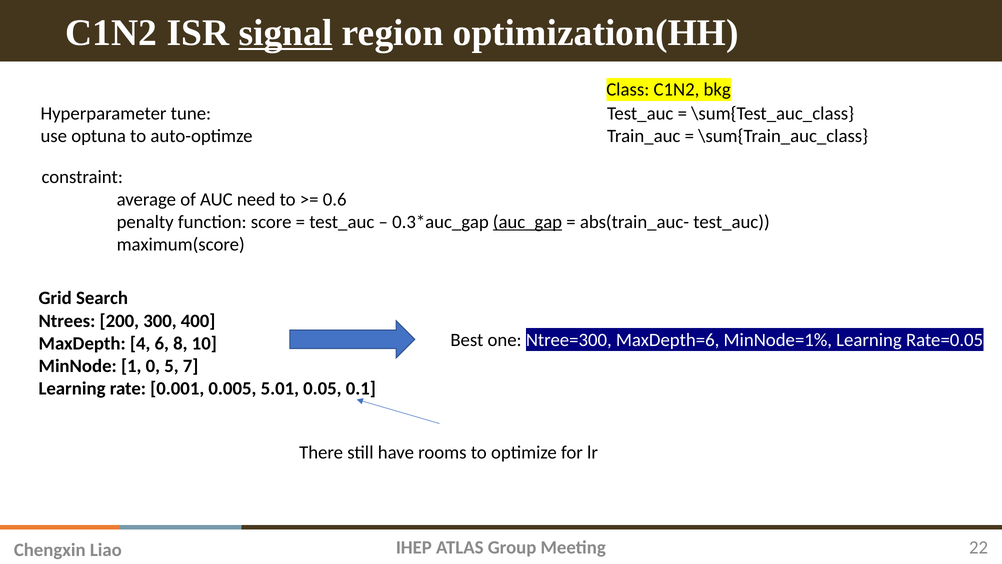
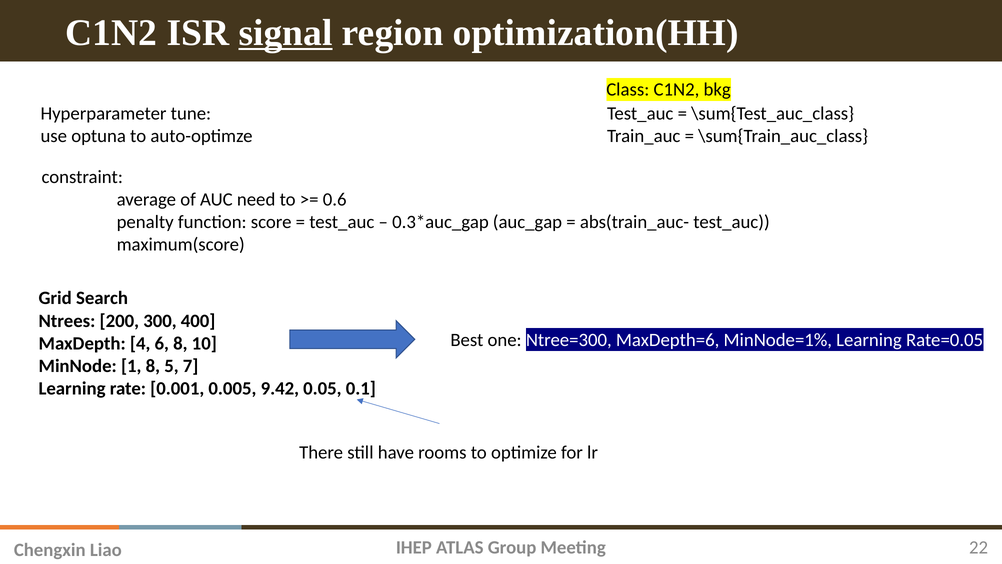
auc_gap underline: present -> none
1 0: 0 -> 8
5.01: 5.01 -> 9.42
